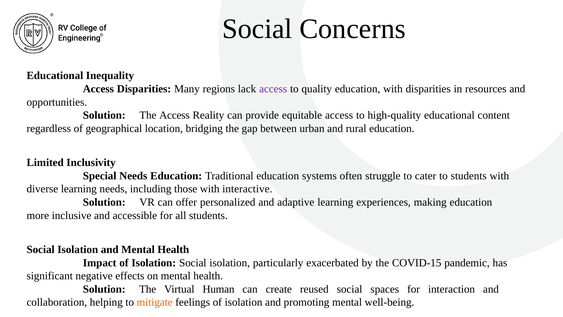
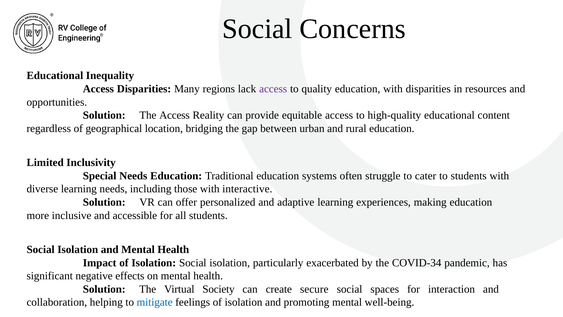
COVID-15: COVID-15 -> COVID-34
Human: Human -> Society
reused: reused -> secure
mitigate colour: orange -> blue
